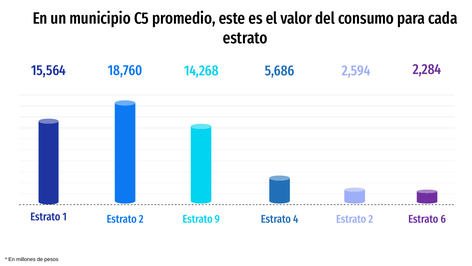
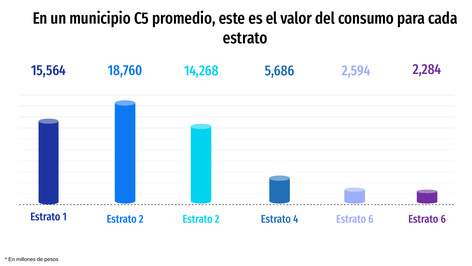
9 at (217, 219): 9 -> 2
2 at (371, 219): 2 -> 6
